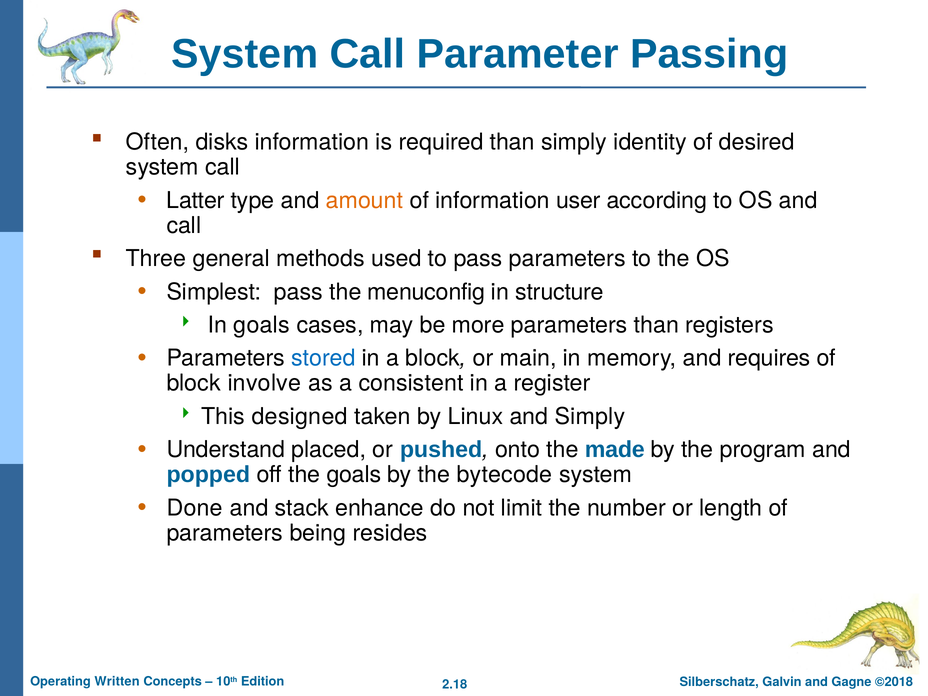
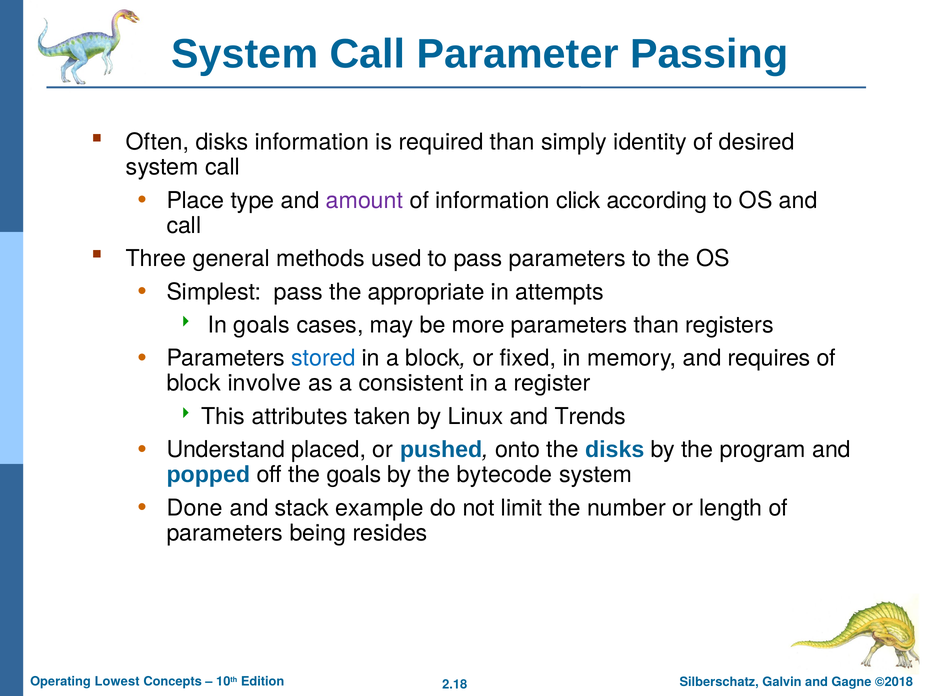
Latter: Latter -> Place
amount colour: orange -> purple
user: user -> click
menuconfig: menuconfig -> appropriate
structure: structure -> attempts
main: main -> fixed
designed: designed -> attributes
and Simply: Simply -> Trends
the made: made -> disks
enhance: enhance -> example
Written: Written -> Lowest
